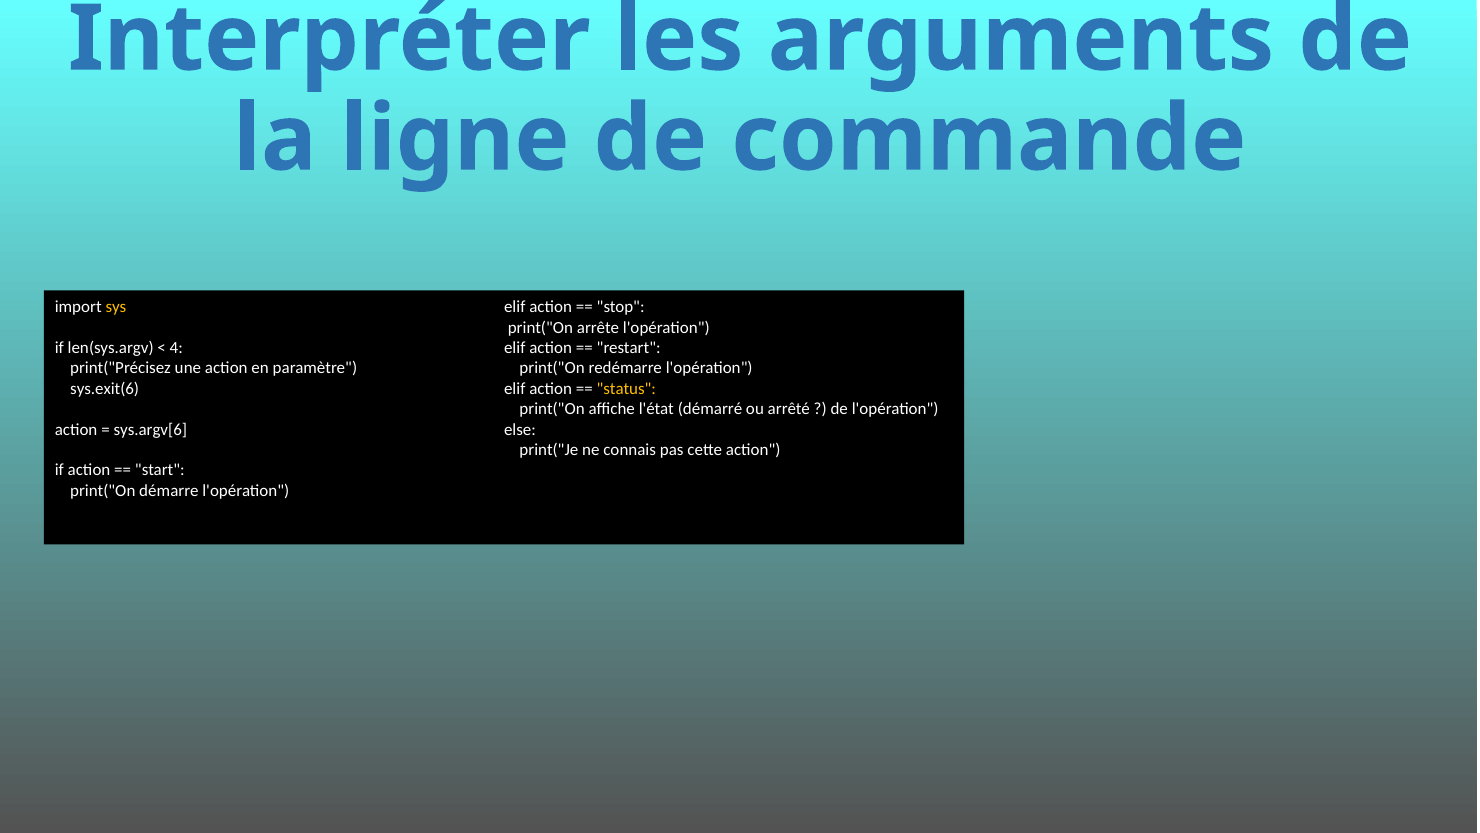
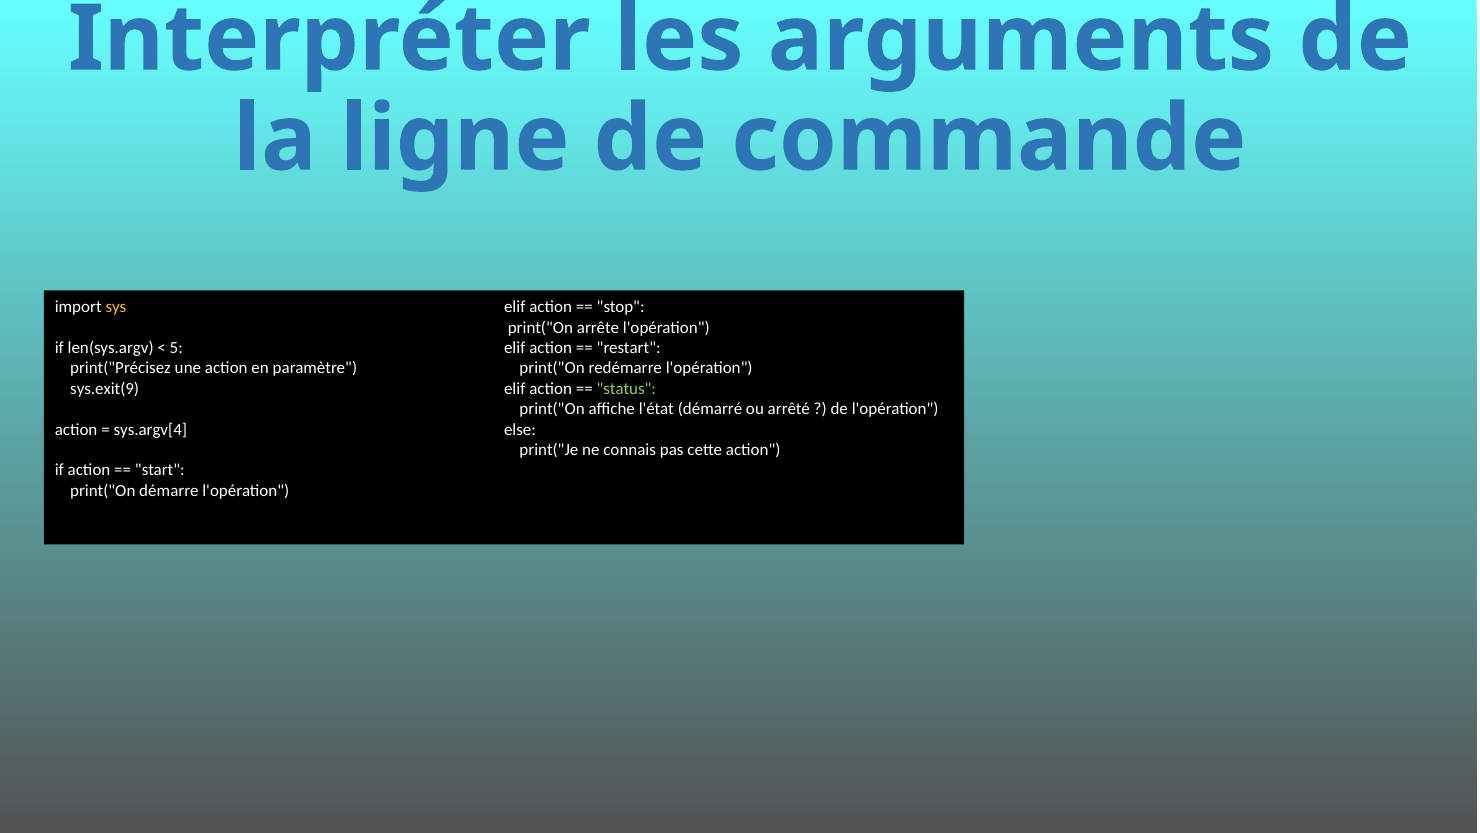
4: 4 -> 5
sys.exit(6: sys.exit(6 -> sys.exit(9
status colour: yellow -> light green
sys.argv[6: sys.argv[6 -> sys.argv[4
